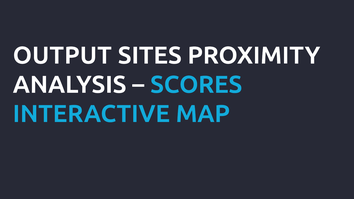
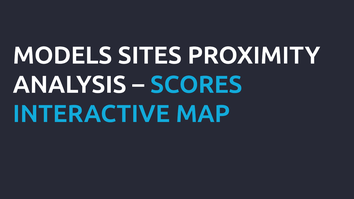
OUTPUT: OUTPUT -> MODELS
